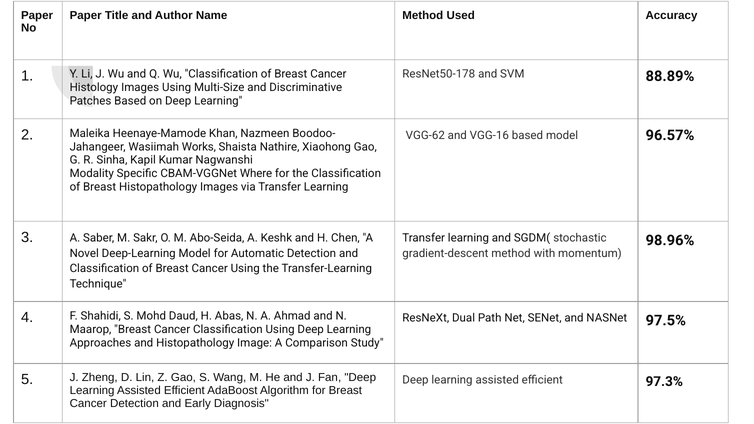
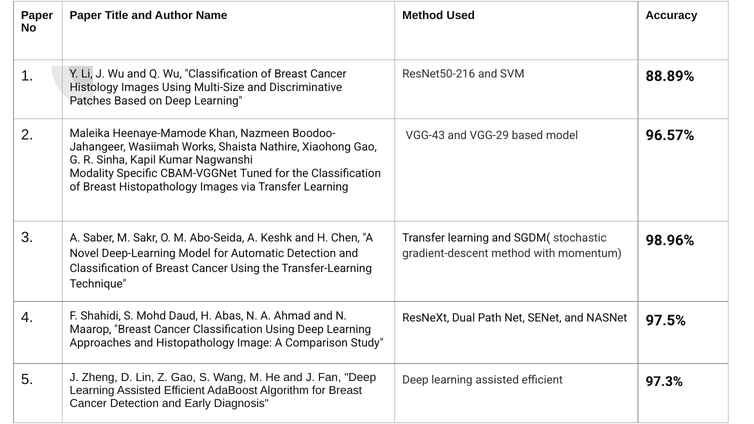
ResNet50-178: ResNet50-178 -> ResNet50-216
VGG-62: VGG-62 -> VGG-43
VGG-16: VGG-16 -> VGG-29
Where: Where -> Tuned
